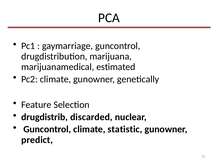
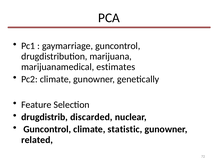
estimated: estimated -> estimates
predict: predict -> related
